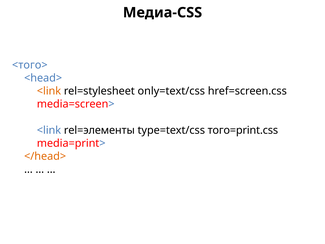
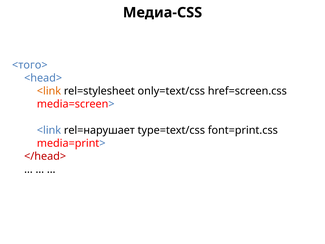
rel=элементы: rel=элементы -> rel=нарушает
того=print.css: того=print.css -> font=print.css
</head> colour: orange -> red
